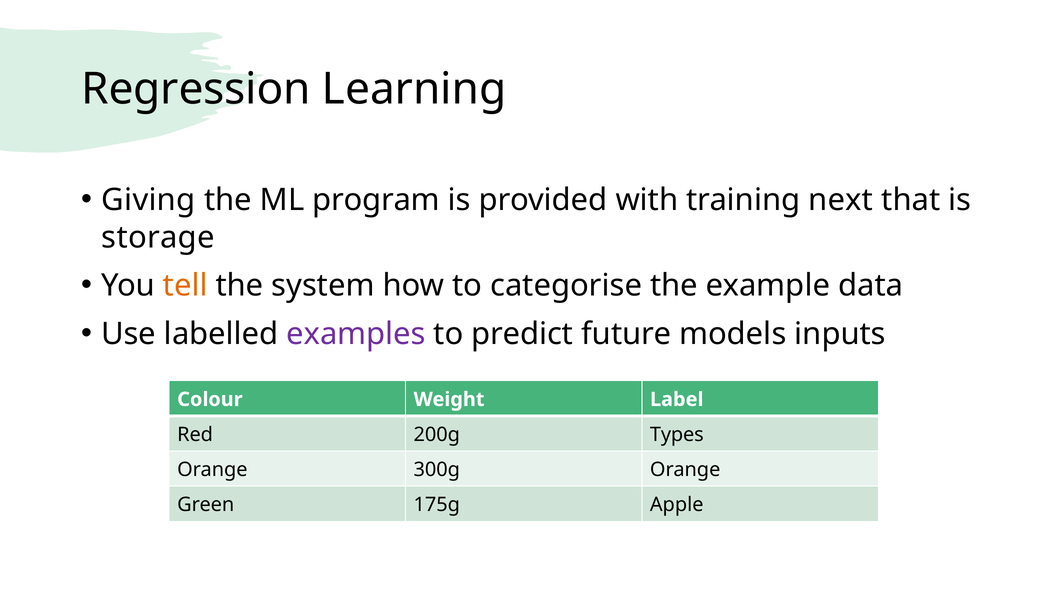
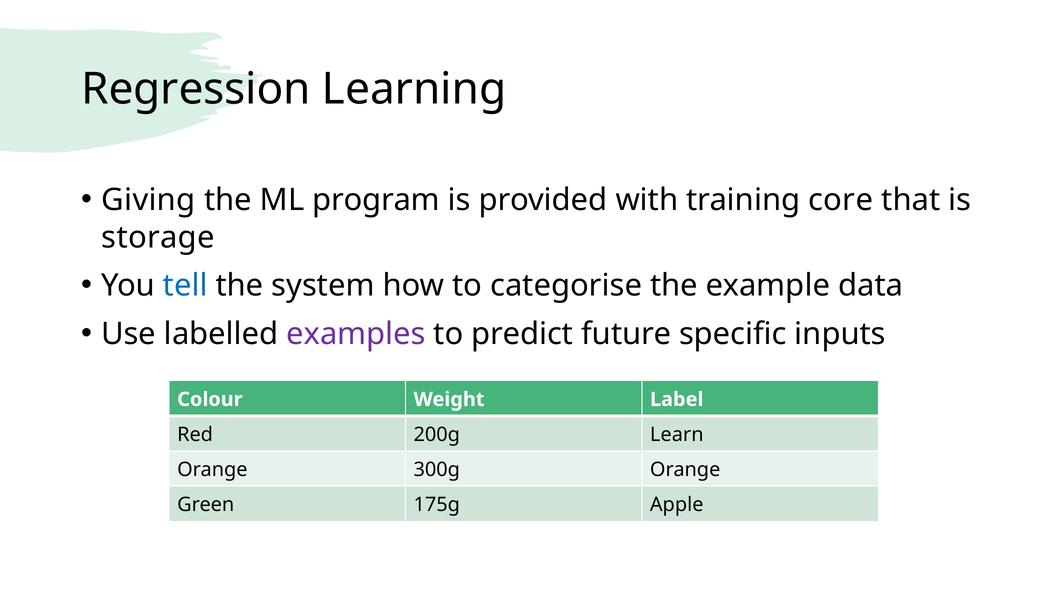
next: next -> core
tell colour: orange -> blue
models: models -> specific
Types: Types -> Learn
